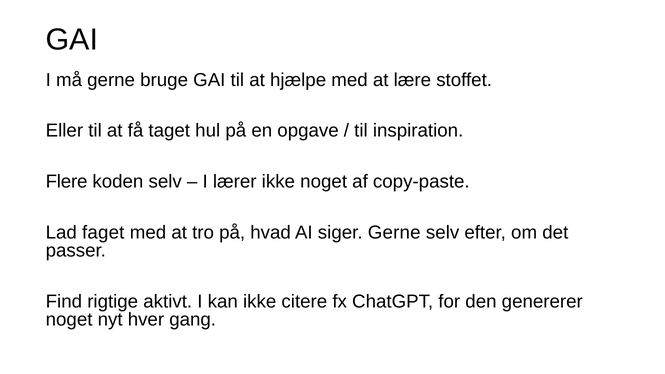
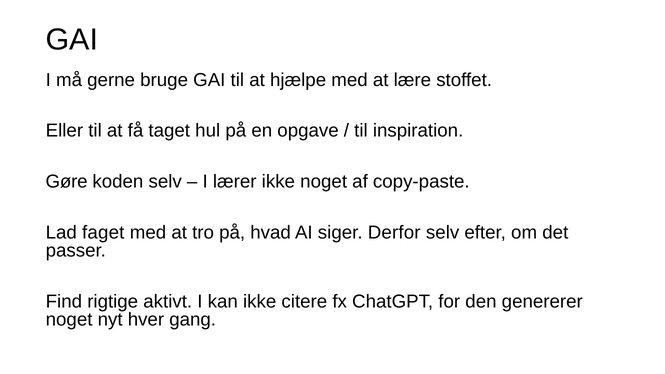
Flere: Flere -> Gøre
siger Gerne: Gerne -> Derfor
